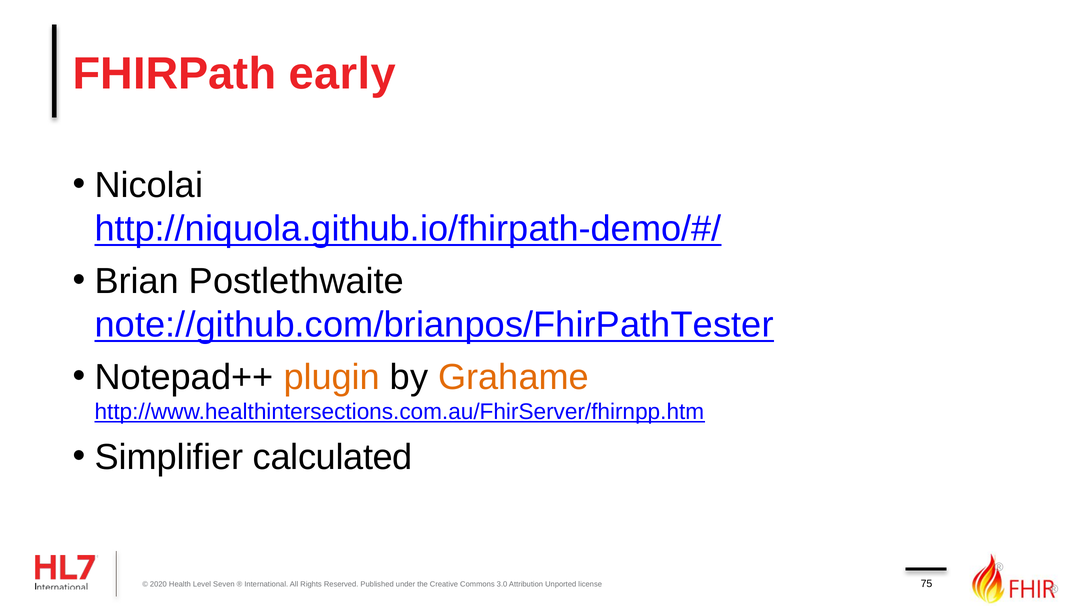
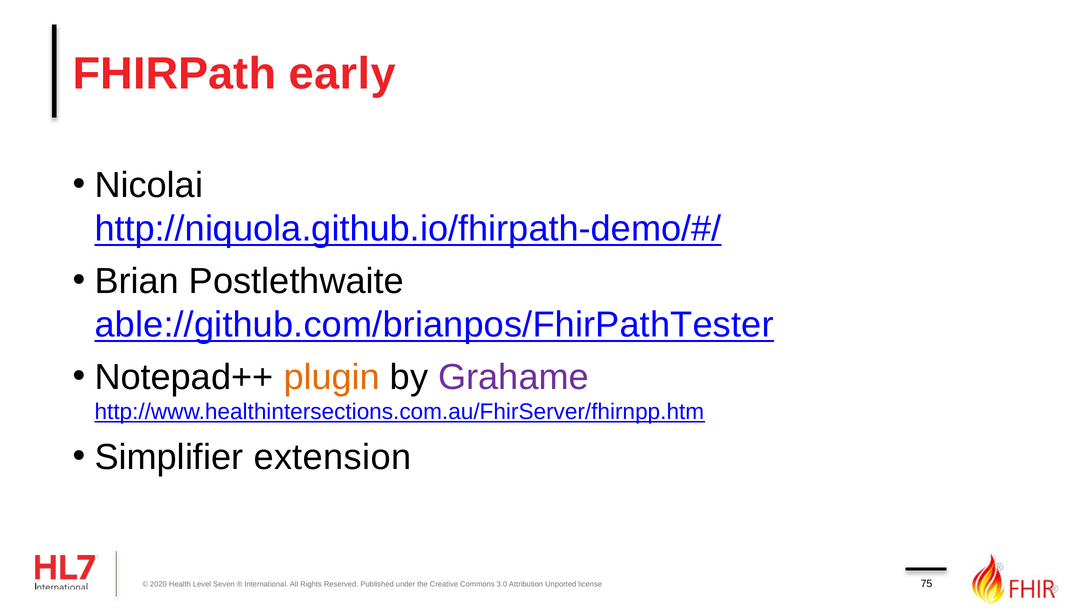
note://github.com/brianpos/FhirPathTester: note://github.com/brianpos/FhirPathTester -> able://github.com/brianpos/FhirPathTester
Grahame colour: orange -> purple
calculated: calculated -> extension
